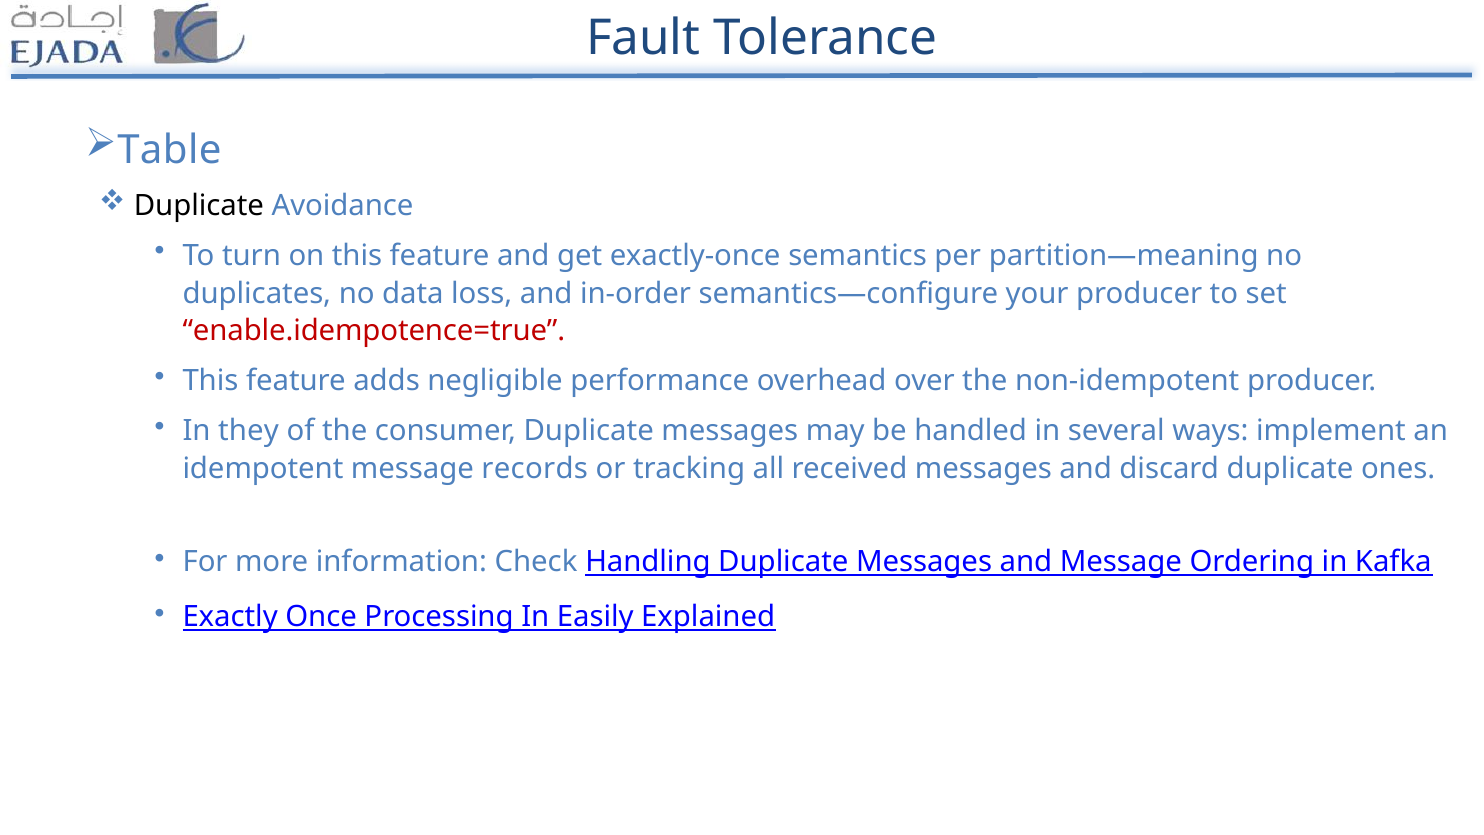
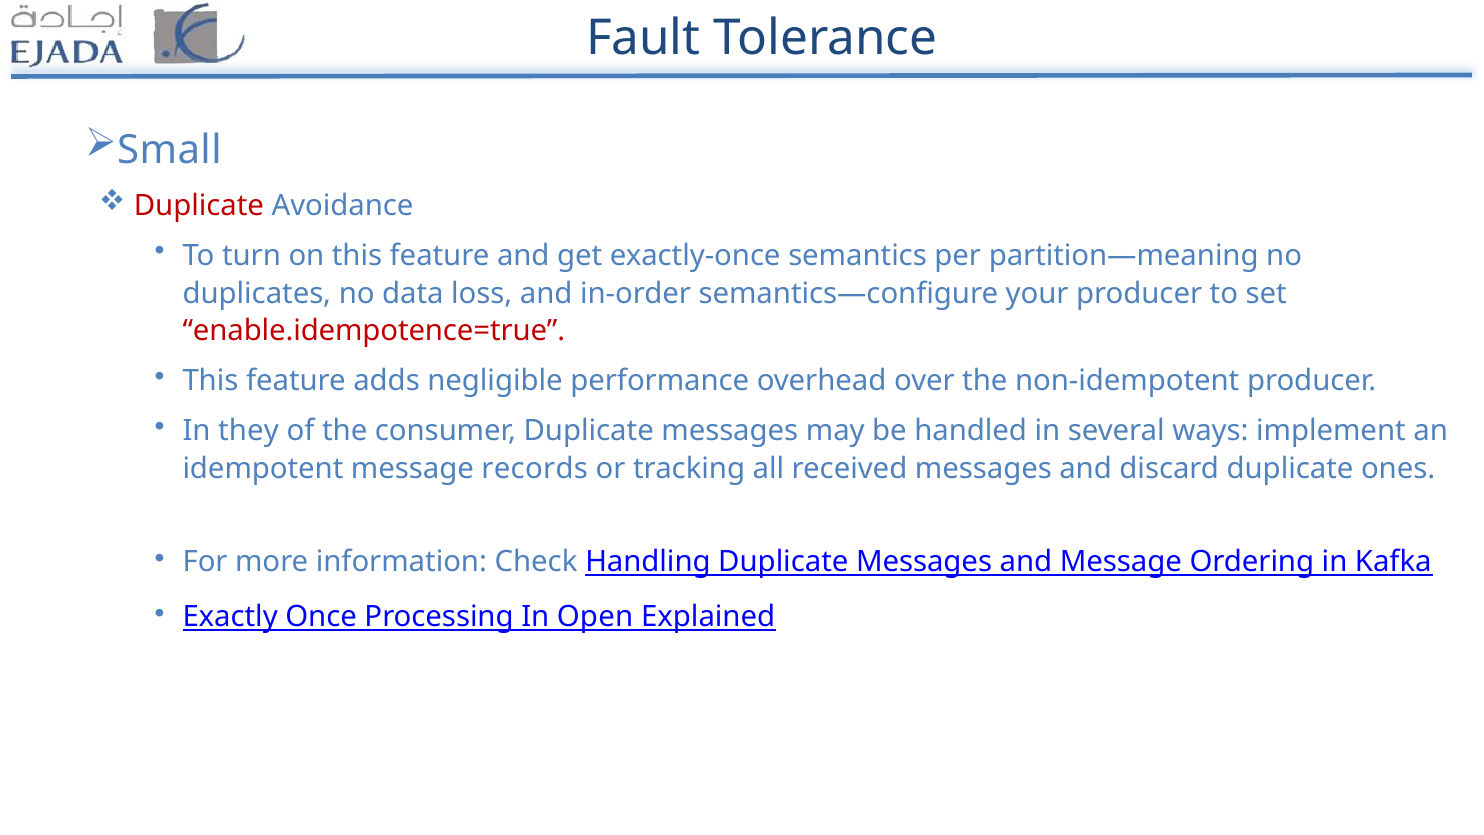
Table: Table -> Small
Duplicate at (199, 206) colour: black -> red
Easily: Easily -> Open
